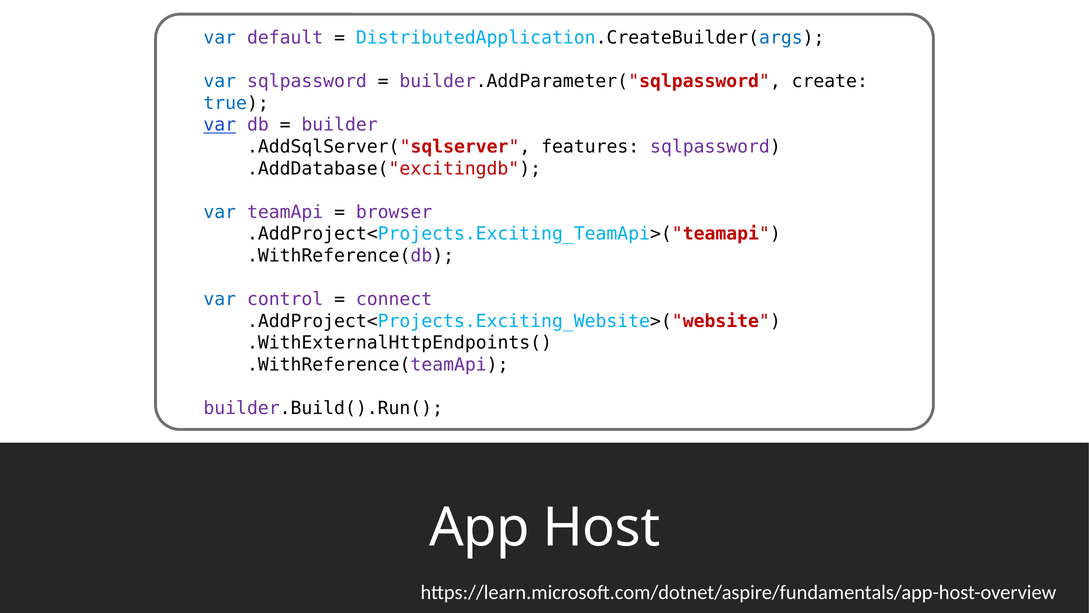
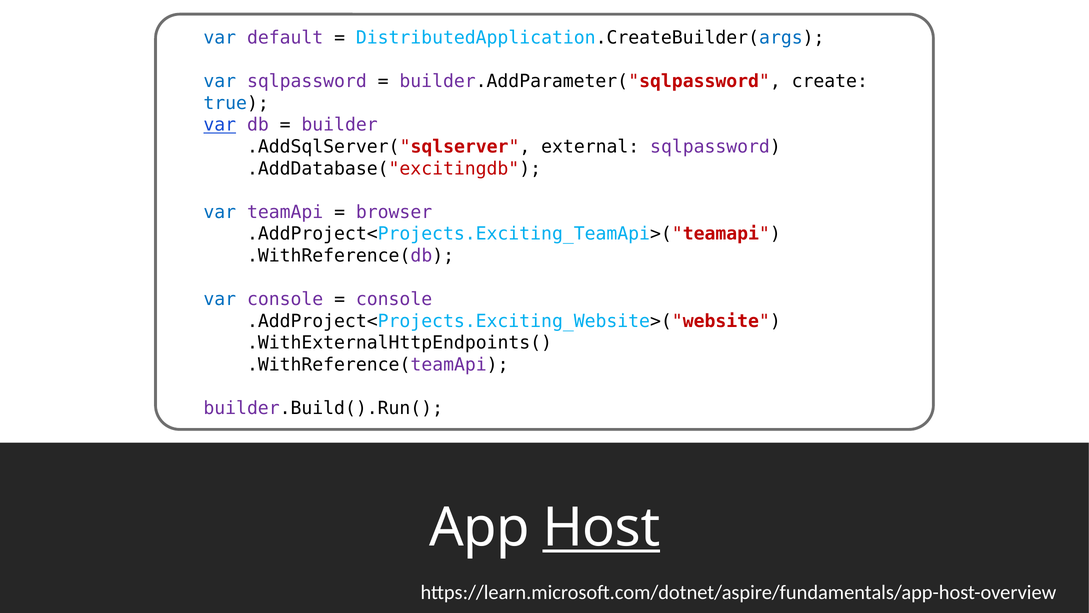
features: features -> external
var control: control -> console
connect at (394, 299): connect -> console
Host underline: none -> present
